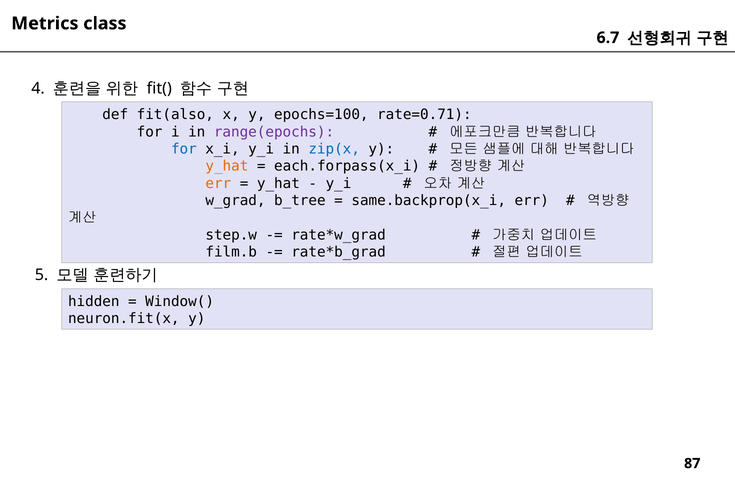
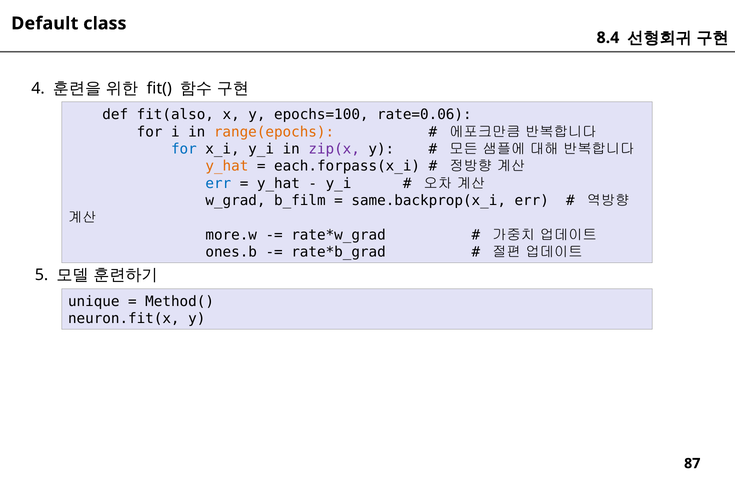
Metrics: Metrics -> Default
6.7: 6.7 -> 8.4
rate=0.71: rate=0.71 -> rate=0.06
range(epochs colour: purple -> orange
zip(x colour: blue -> purple
err at (218, 183) colour: orange -> blue
b_tree: b_tree -> b_film
step.w: step.w -> more.w
film.b: film.b -> ones.b
hidden: hidden -> unique
Window(: Window( -> Method(
